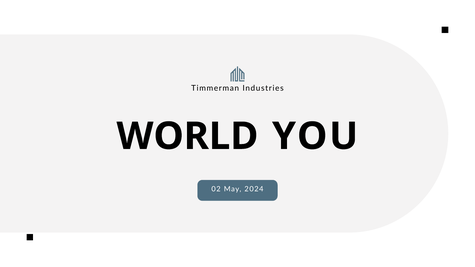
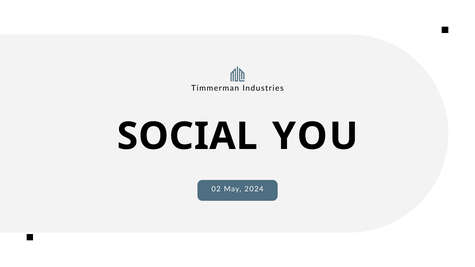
WORLD: WORLD -> SOCIAL
